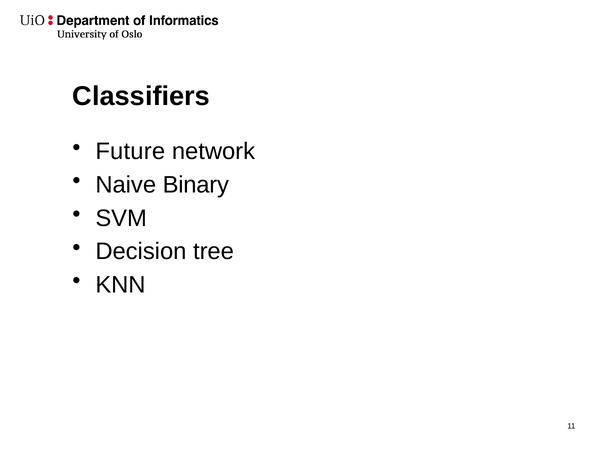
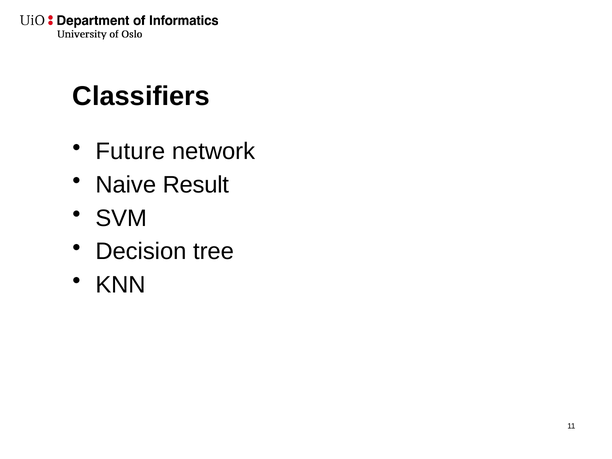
Binary: Binary -> Result
